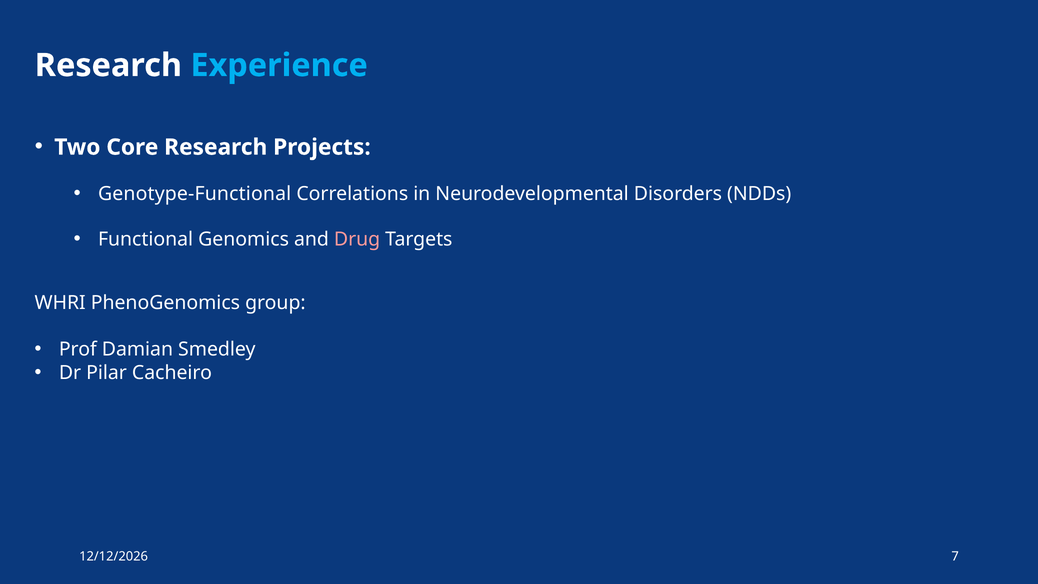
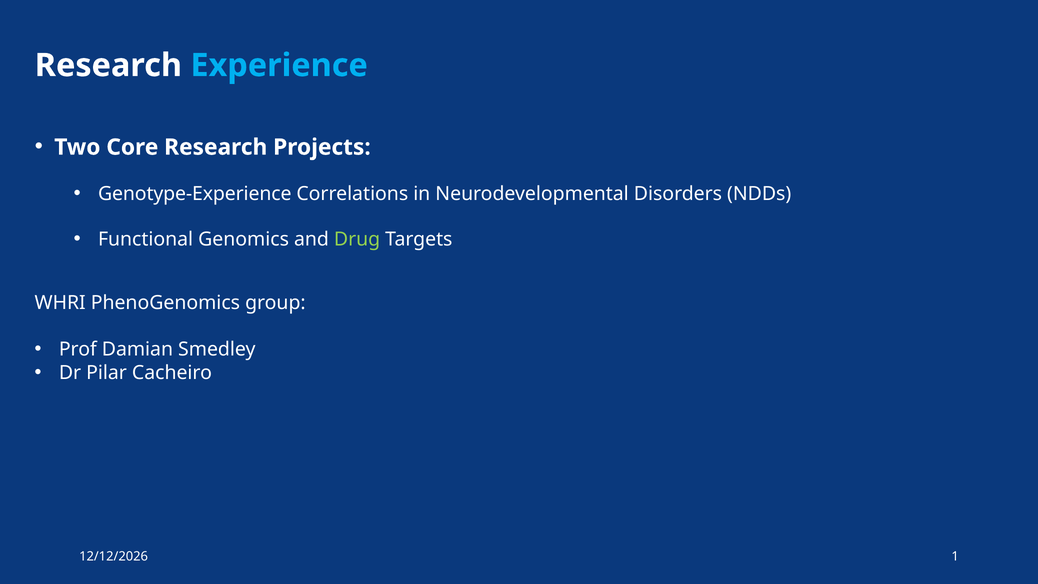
Genotype-Functional: Genotype-Functional -> Genotype-Experience
Drug colour: pink -> light green
7: 7 -> 1
